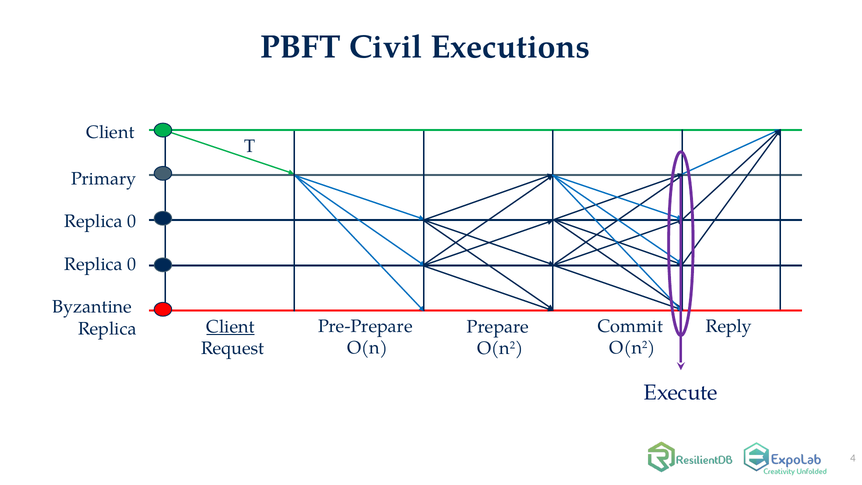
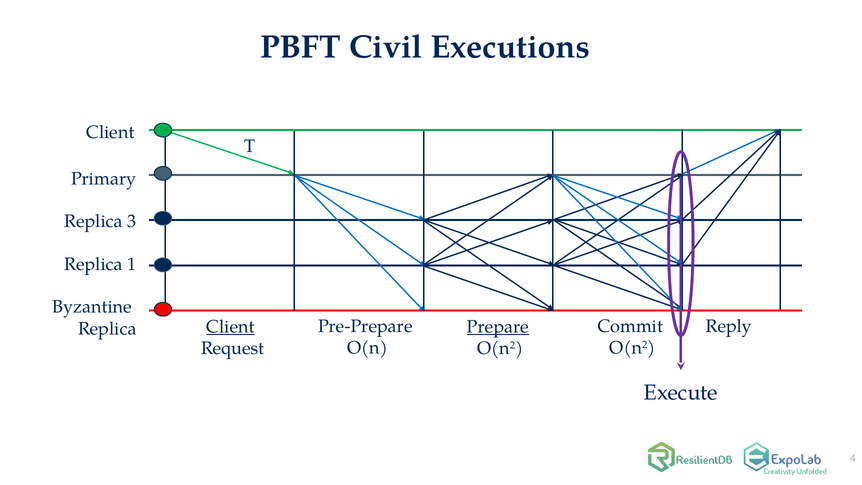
0 at (132, 221): 0 -> 3
0 at (132, 264): 0 -> 1
Prepare underline: none -> present
